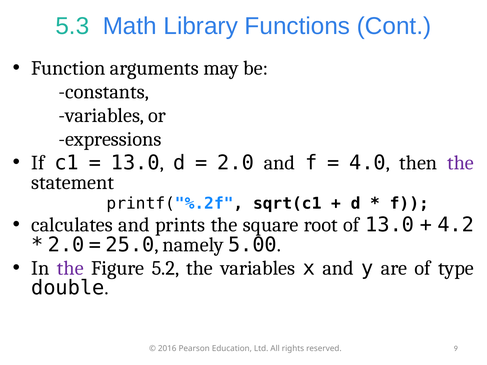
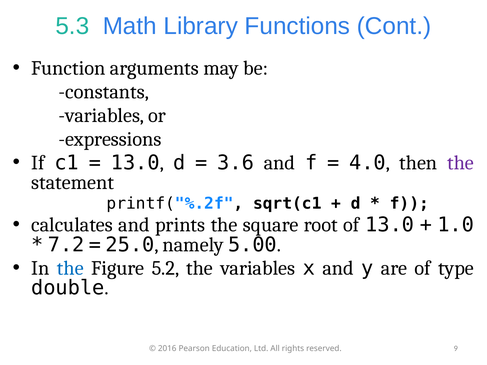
2.0 at (236, 163): 2.0 -> 3.6
4.2: 4.2 -> 1.0
2.0 at (66, 245): 2.0 -> 7.2
the at (70, 268) colour: purple -> blue
